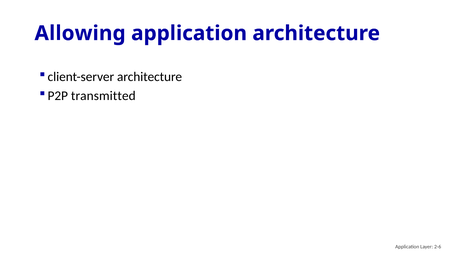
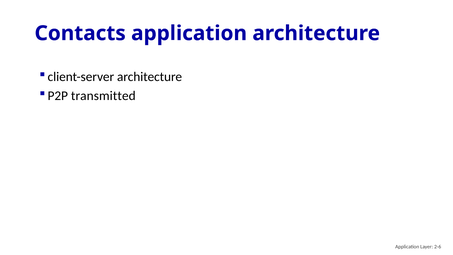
Allowing: Allowing -> Contacts
